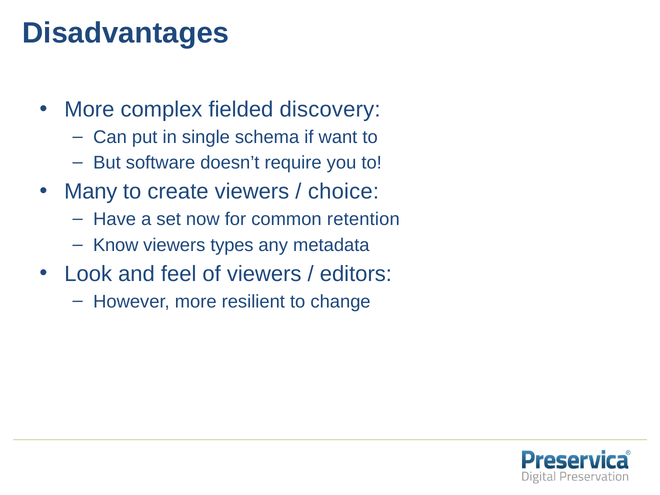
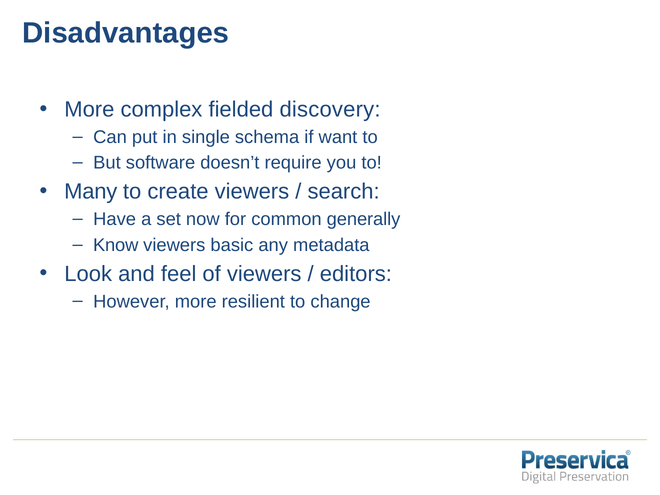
choice: choice -> search
retention: retention -> generally
types: types -> basic
